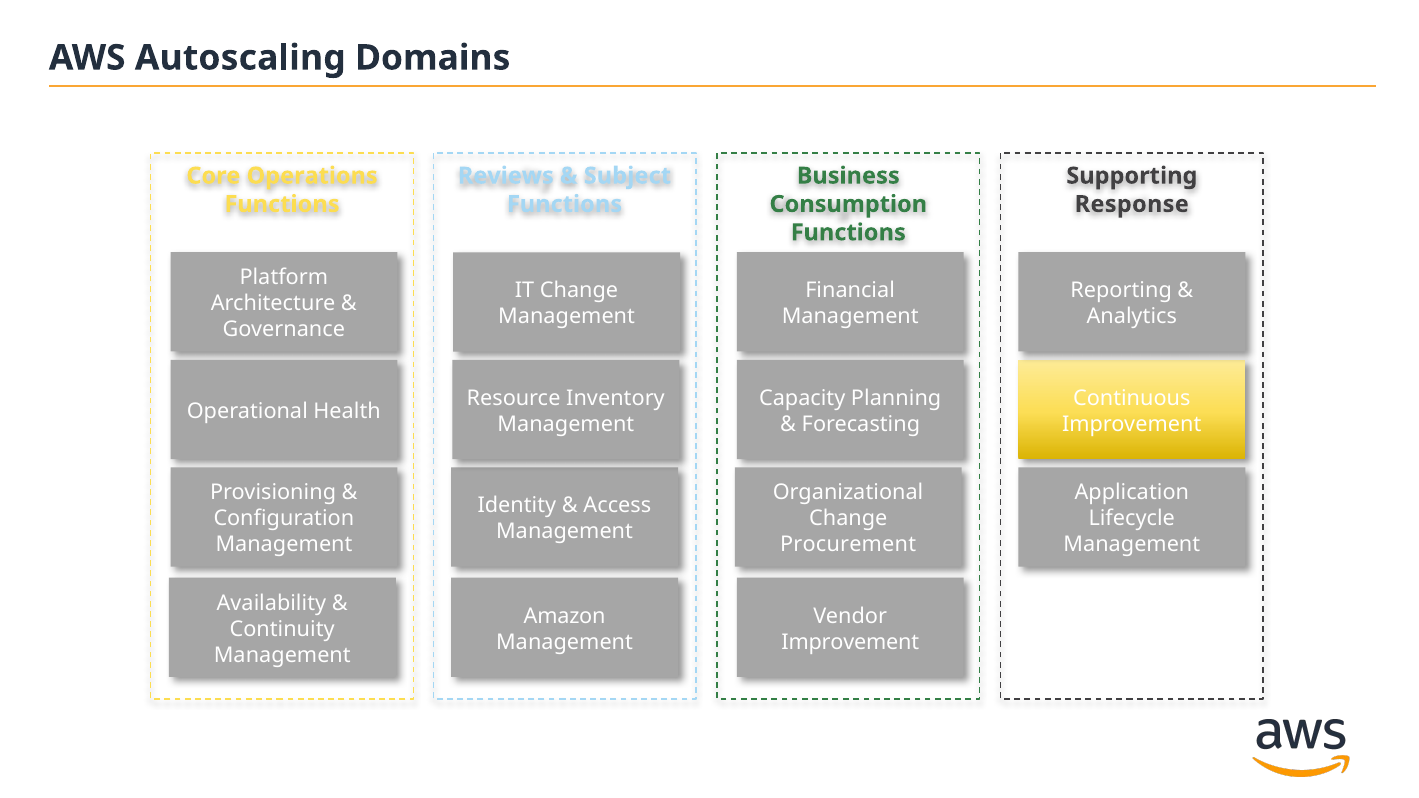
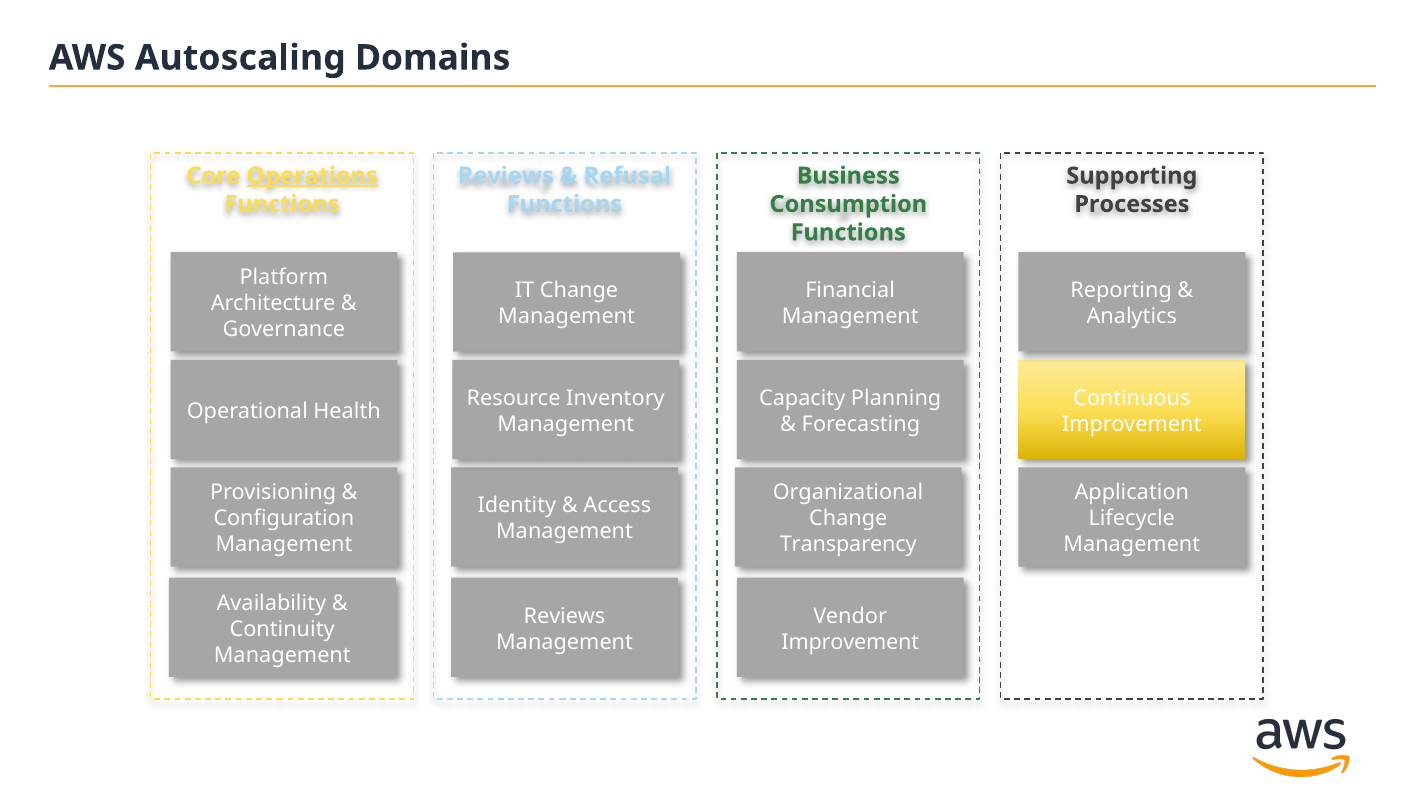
Operations underline: none -> present
Subject: Subject -> Refusal
Response: Response -> Processes
Procurement: Procurement -> Transparency
Amazon at (565, 616): Amazon -> Reviews
